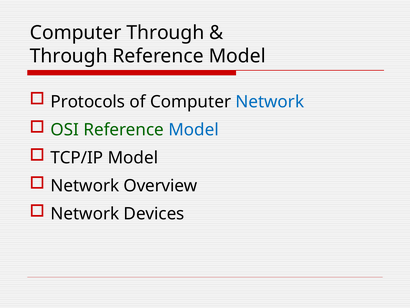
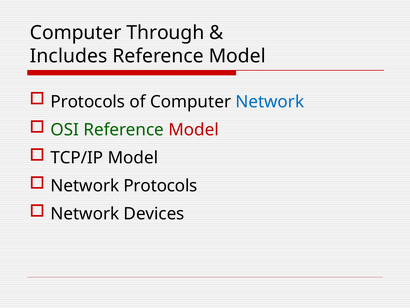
Through at (69, 56): Through -> Includes
Model at (194, 130) colour: blue -> red
Network Overview: Overview -> Protocols
